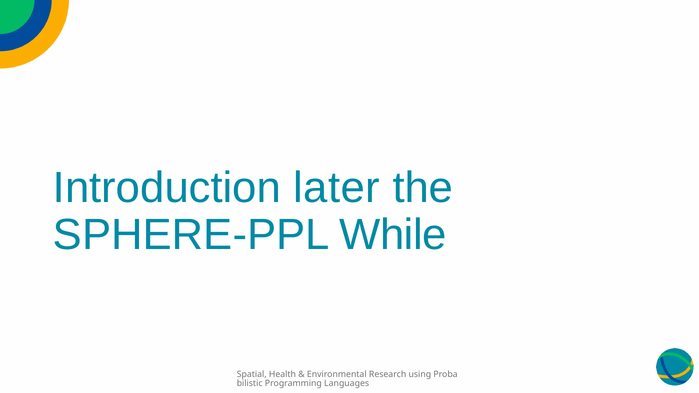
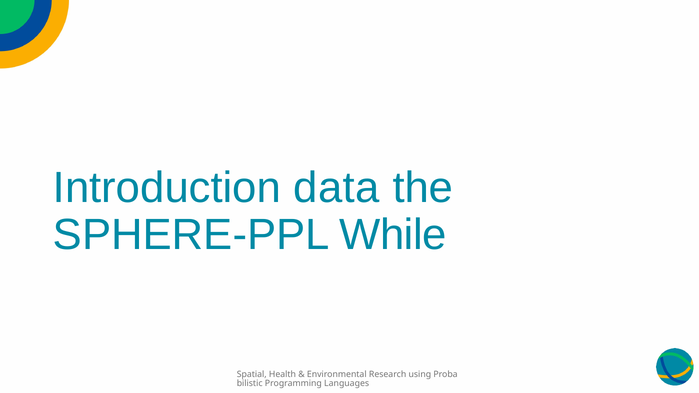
later: later -> data
